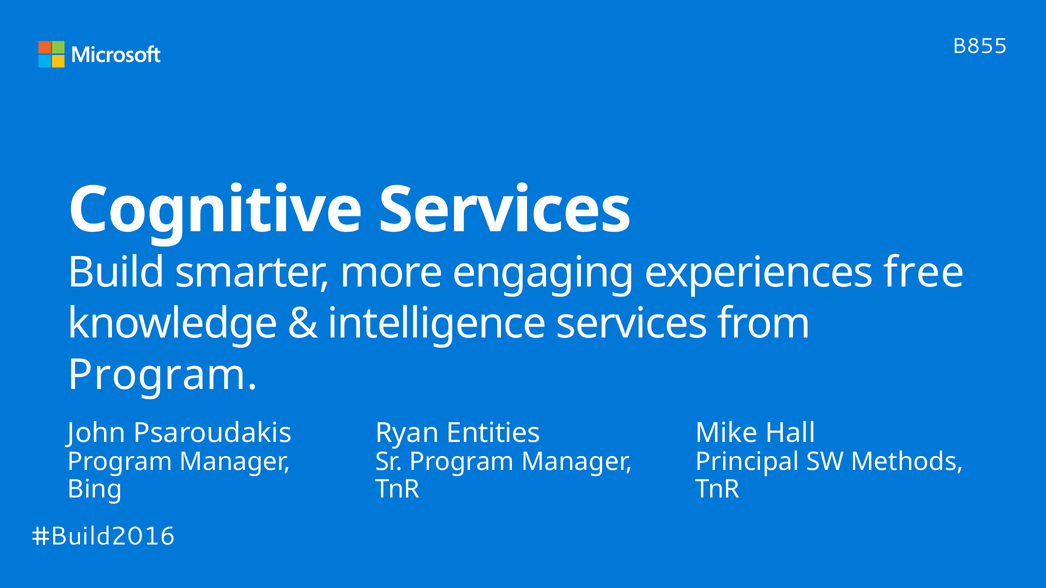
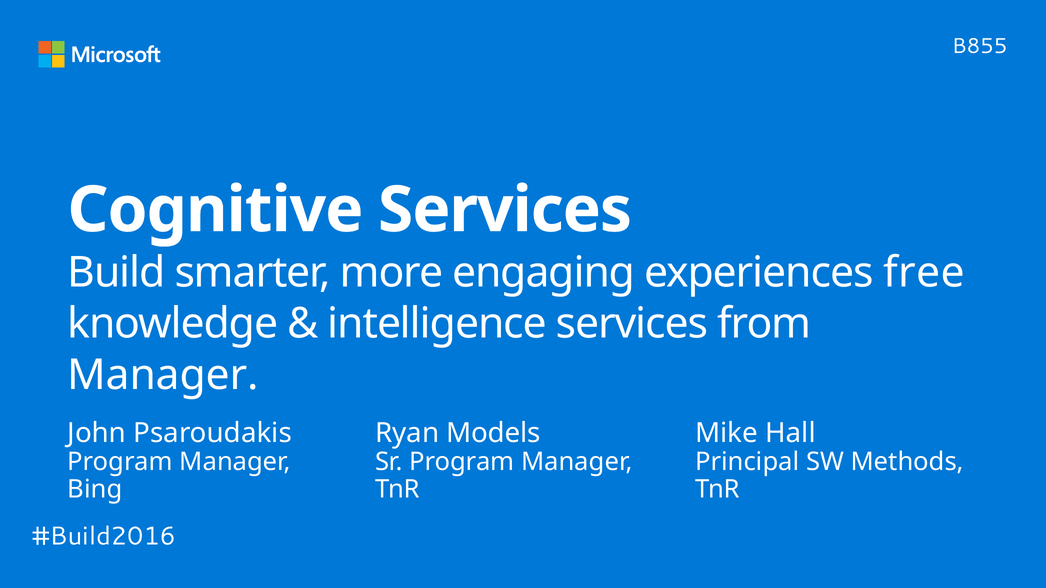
Program at (163, 375): Program -> Manager
Entities: Entities -> Models
